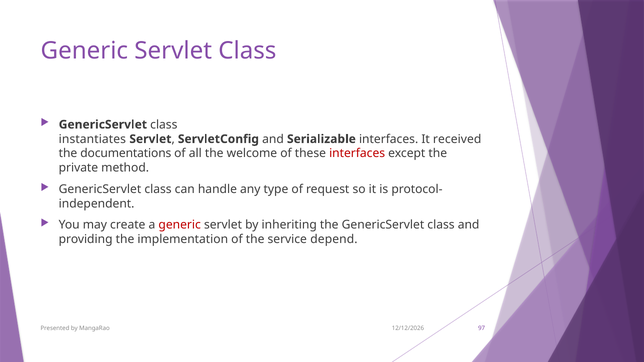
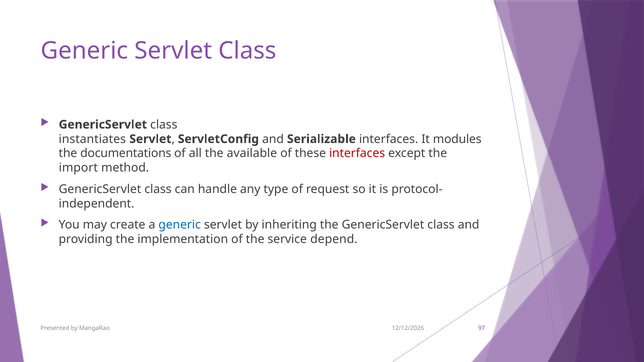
received: received -> modules
welcome: welcome -> available
private: private -> import
generic at (180, 225) colour: red -> blue
